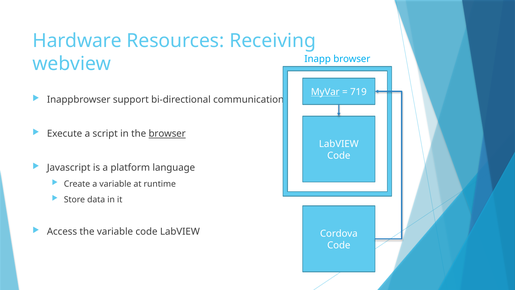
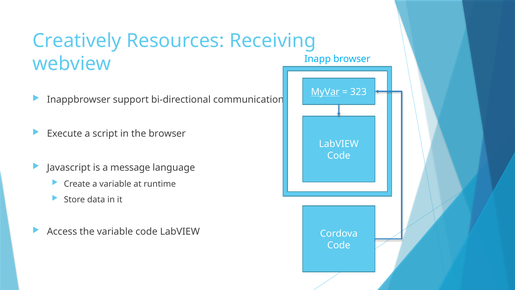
Hardware: Hardware -> Creatively
719: 719 -> 323
browser at (167, 134) underline: present -> none
platform: platform -> message
